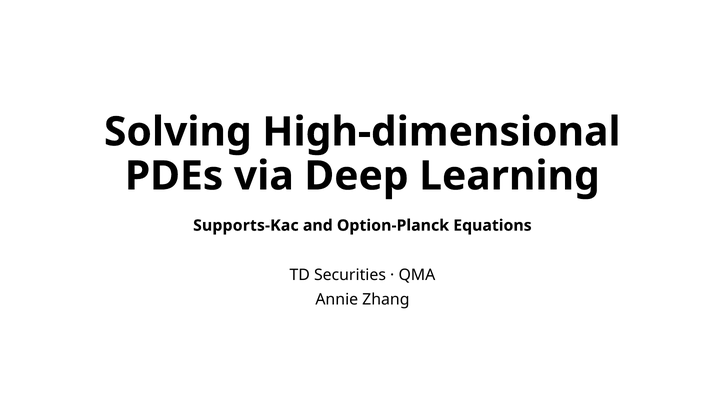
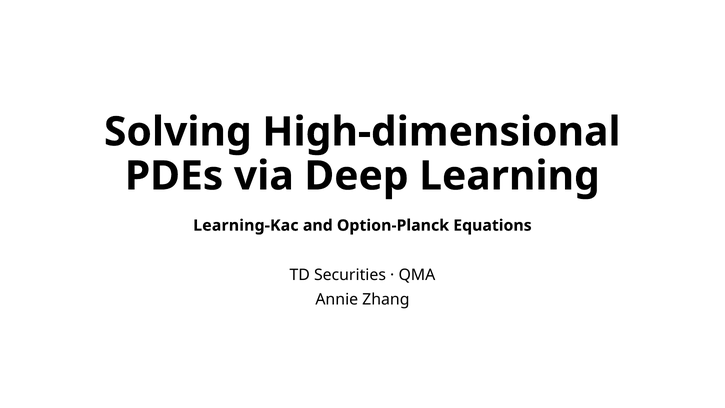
Supports-Kac: Supports-Kac -> Learning-Kac
